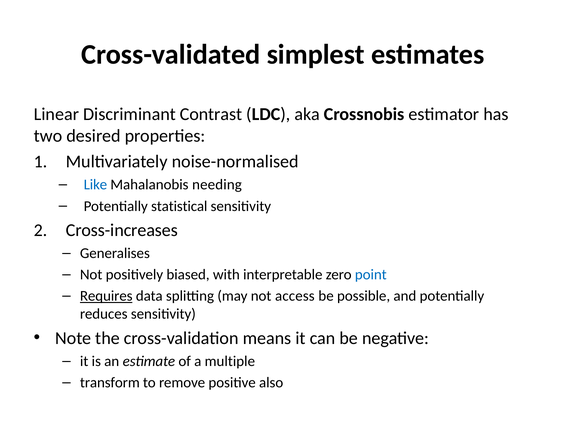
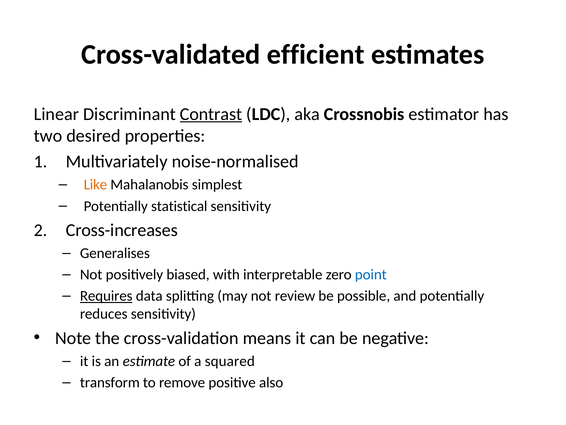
simplest: simplest -> efficient
Contrast underline: none -> present
Like colour: blue -> orange
needing: needing -> simplest
access: access -> review
multiple: multiple -> squared
